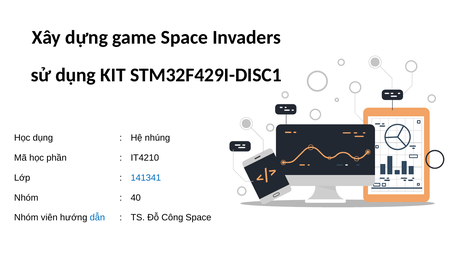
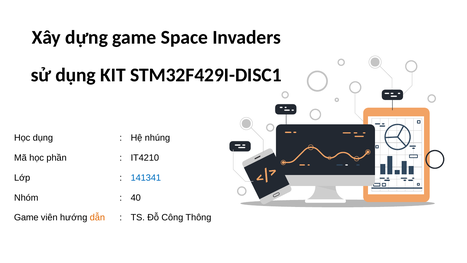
Nhóm at (26, 217): Nhóm -> Game
dẫn colour: blue -> orange
Công Space: Space -> Thông
